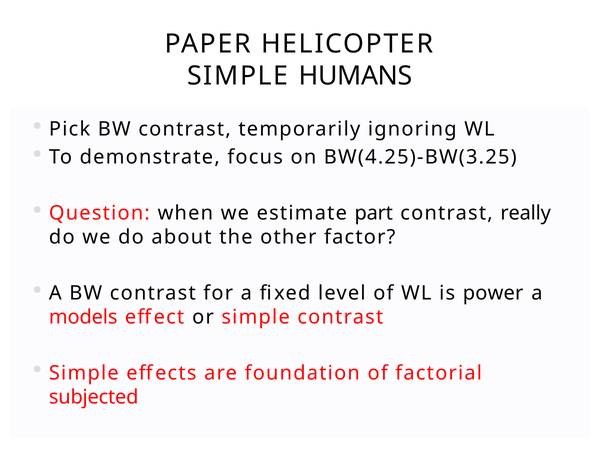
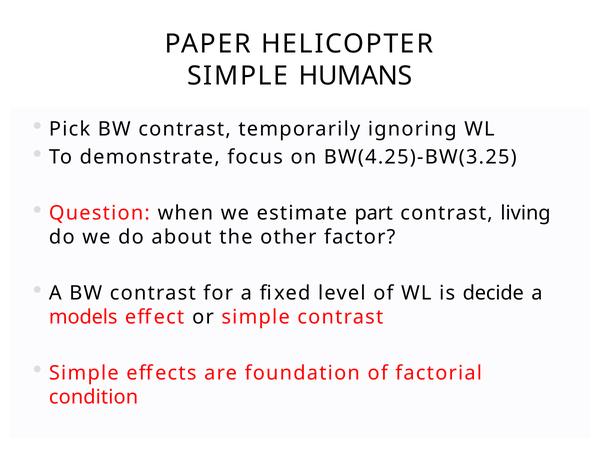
really: really -> living
power: power -> decide
subjected: subjected -> condition
